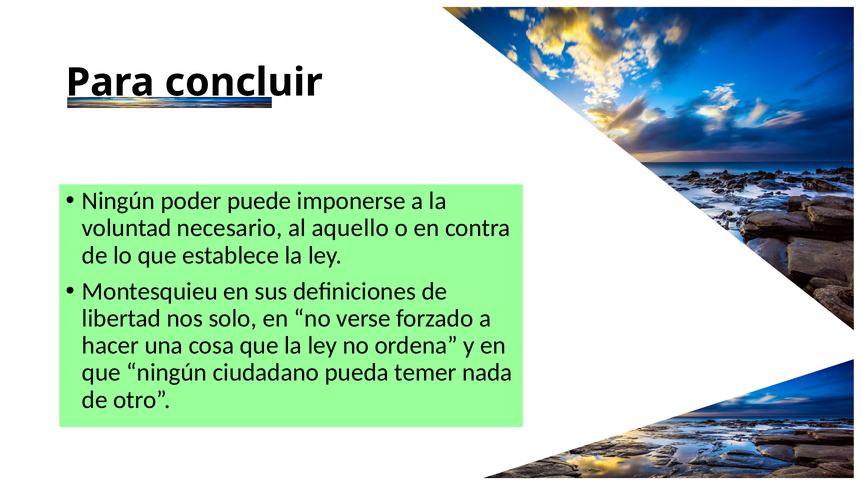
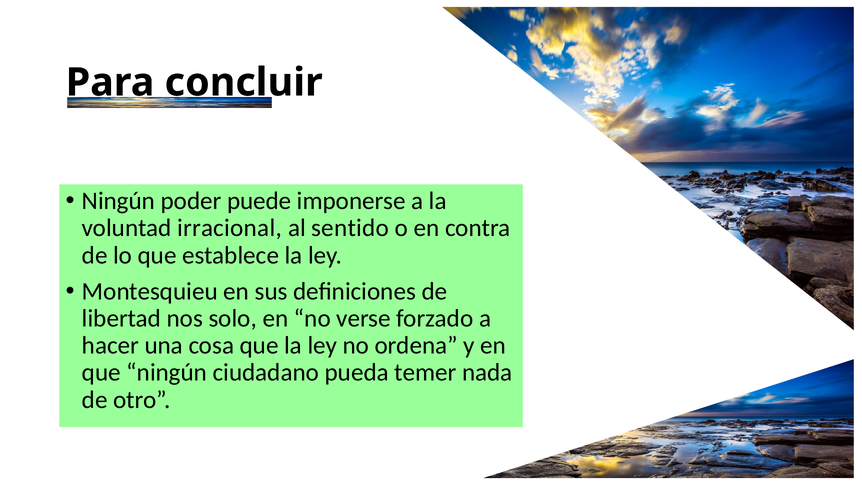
necesario: necesario -> irracional
aquello: aquello -> sentido
